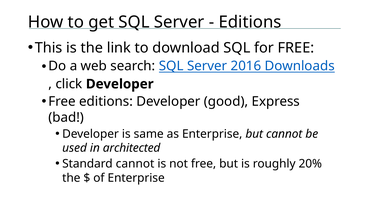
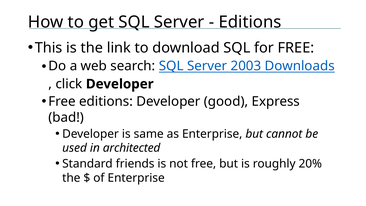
2016: 2016 -> 2003
Standard cannot: cannot -> friends
